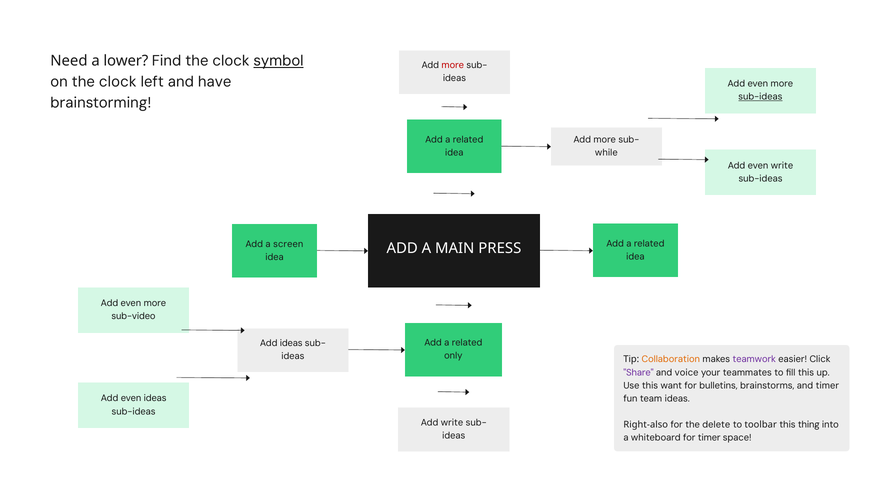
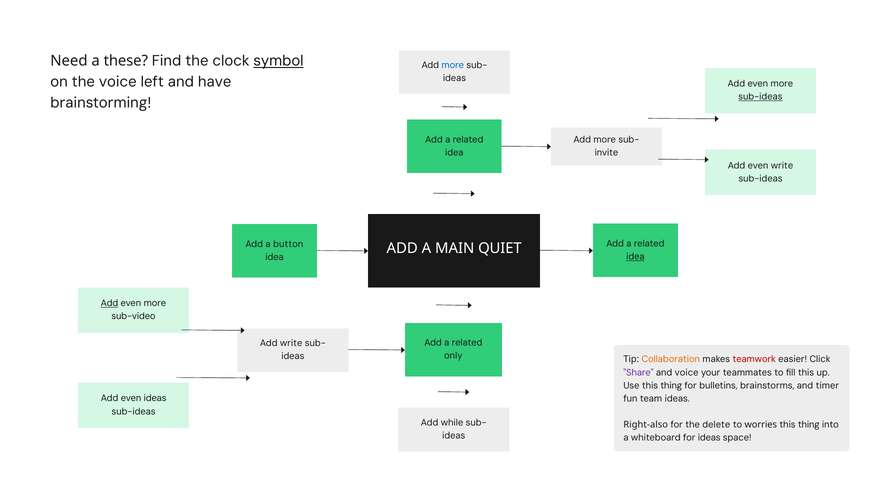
lower: lower -> these
more at (453, 65) colour: red -> blue
on the clock: clock -> voice
while: while -> invite
screen: screen -> button
PRESS: PRESS -> QUIET
idea at (635, 257) underline: none -> present
Add at (109, 303) underline: none -> present
Add ideas: ideas -> write
teamwork colour: purple -> red
Use this want: want -> thing
Add write: write -> while
toolbar: toolbar -> worries
for timer: timer -> ideas
